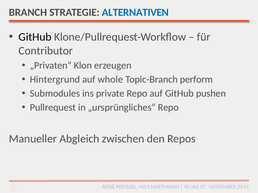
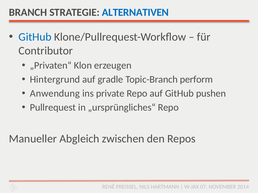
GitHub at (35, 37) colour: black -> blue
whole: whole -> gradle
Submodules: Submodules -> Anwendung
